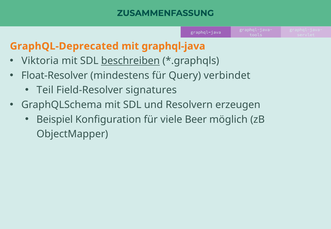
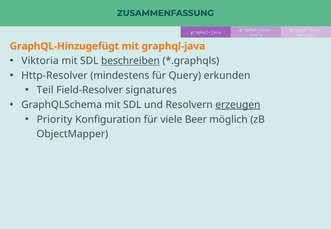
GraphQL-Deprecated: GraphQL-Deprecated -> GraphQL-Hinzugefügt
Float-Resolver: Float-Resolver -> Http-Resolver
verbindet: verbindet -> erkunden
erzeugen underline: none -> present
Beispiel: Beispiel -> Priority
